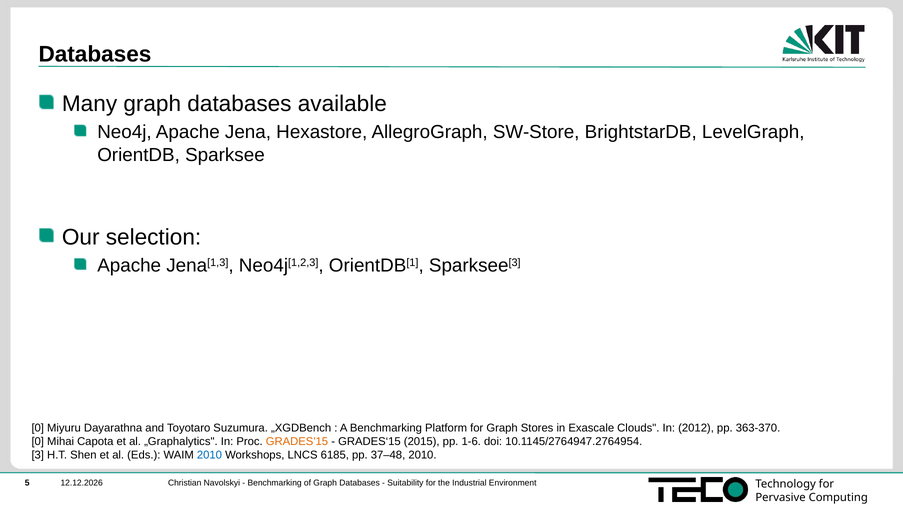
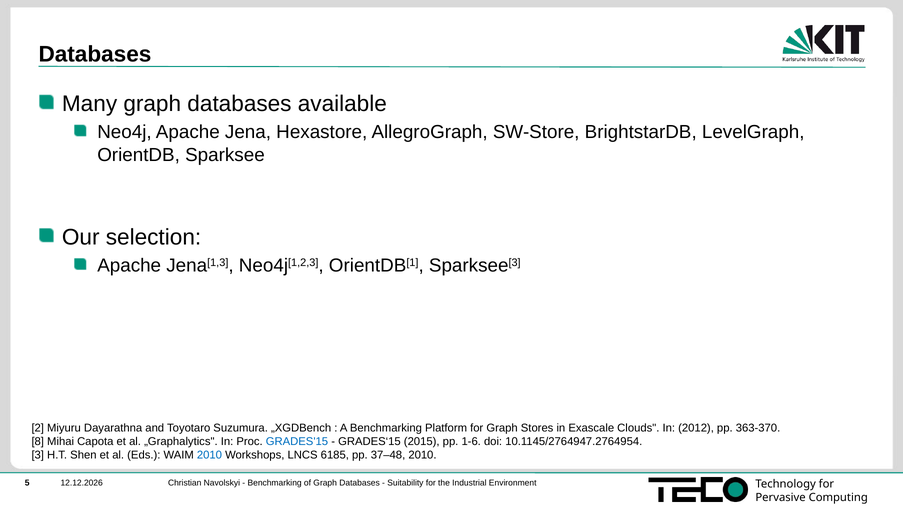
0 at (38, 428): 0 -> 2
0 at (38, 441): 0 -> 8
GRADES'15 colour: orange -> blue
